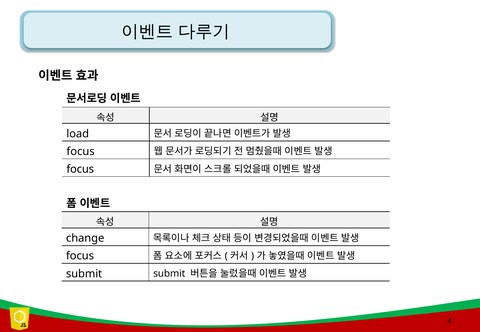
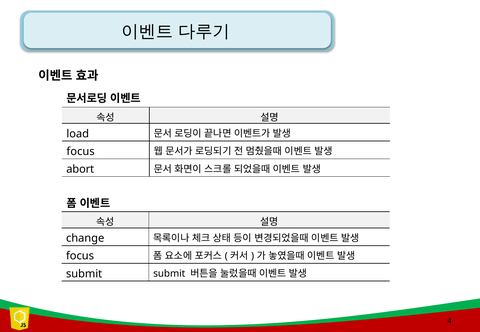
focus at (80, 169): focus -> abort
